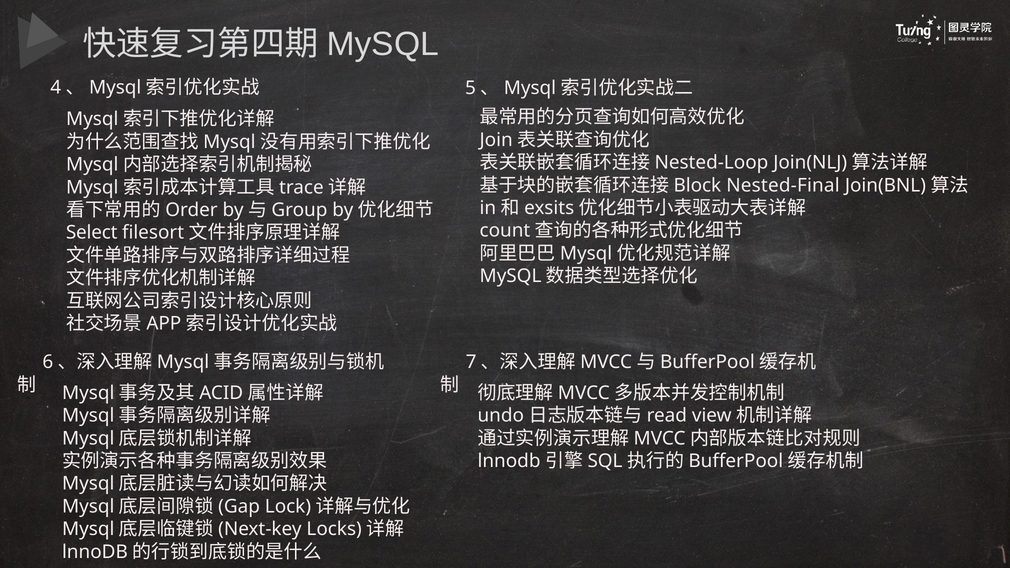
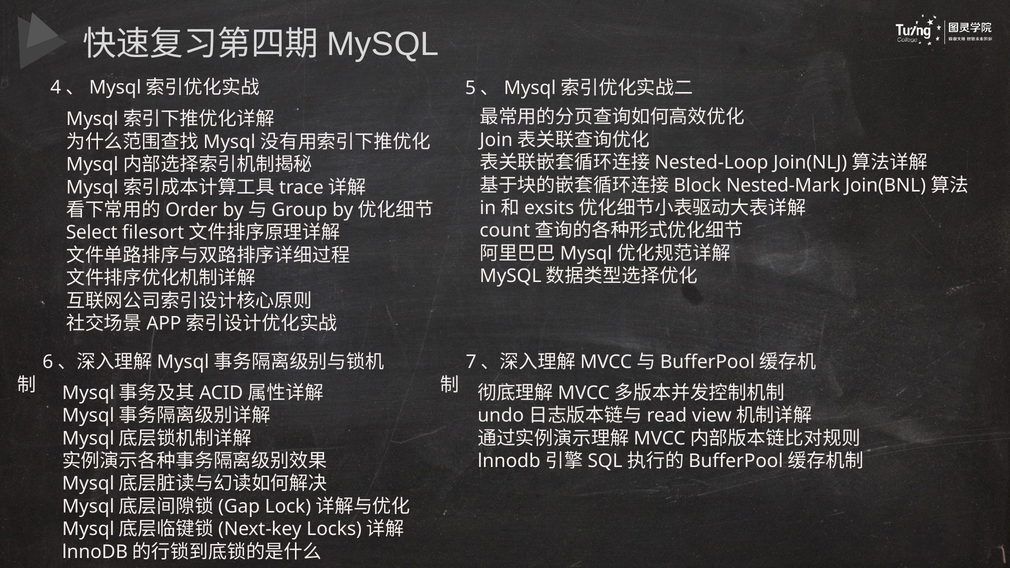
Nested-Final: Nested-Final -> Nested-Mark
